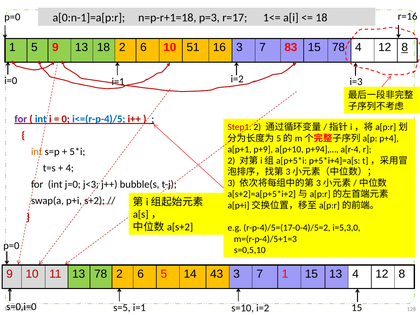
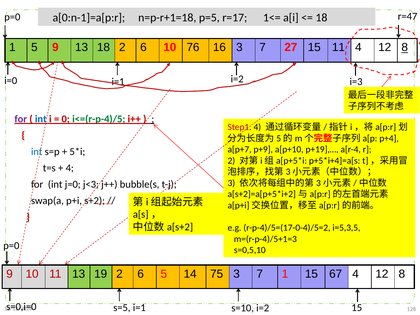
r=16: r=16 -> r=47
p=3: p=3 -> p=5
51: 51 -> 76
83: 83 -> 27
15 78: 78 -> 11
i<=(r-p-4)/5 colour: blue -> green
Step1 2: 2 -> 4
a[p+1: a[p+1 -> a[p+7
p+94],…: p+94],… -> p+19],…
int at (37, 152) colour: orange -> blue
i=5,3,0: i=5,3,0 -> i=5,3,5
13 78: 78 -> 19
43: 43 -> 75
15 13: 13 -> 67
